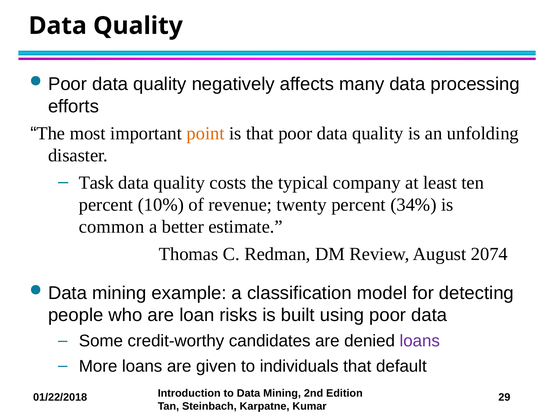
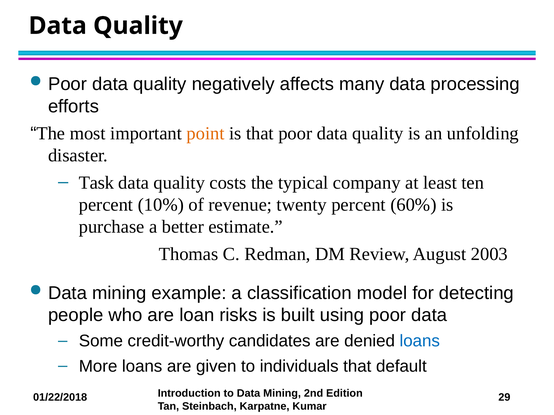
34%: 34% -> 60%
common: common -> purchase
2074: 2074 -> 2003
loans at (420, 341) colour: purple -> blue
